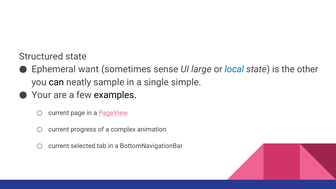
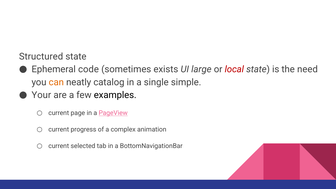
want: want -> code
sense: sense -> exists
local colour: blue -> red
other: other -> need
can colour: black -> orange
sample: sample -> catalog
